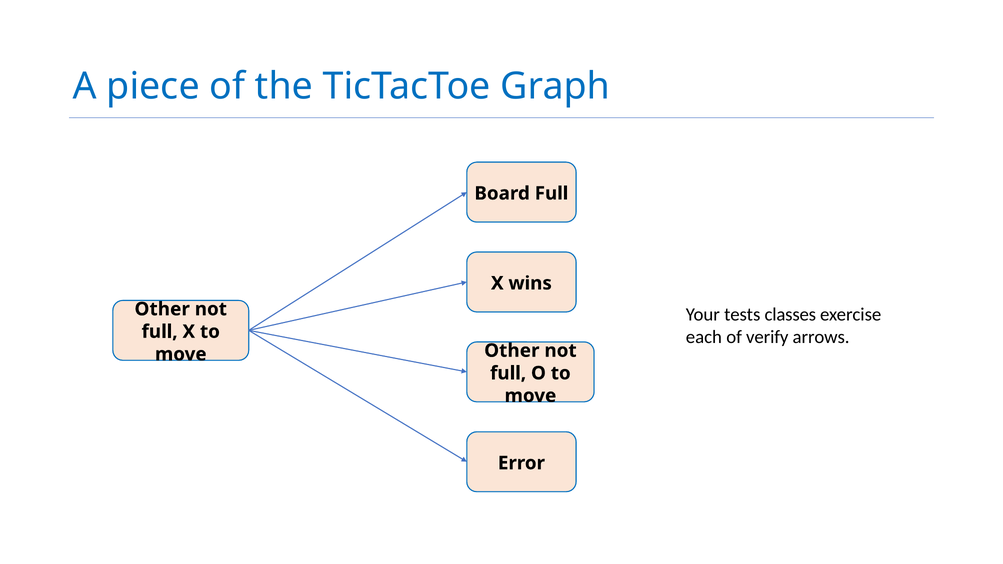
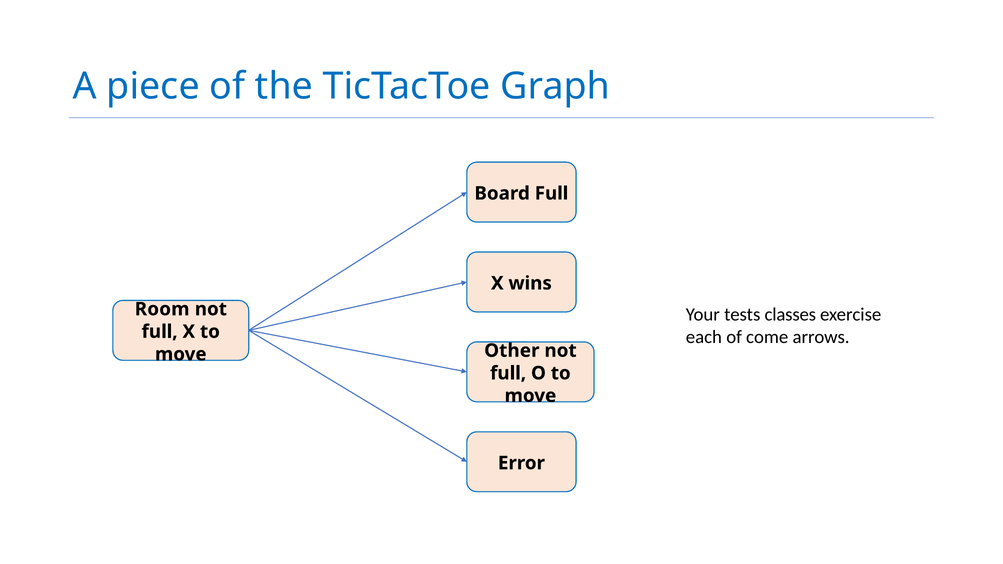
Other at (162, 309): Other -> Room
verify: verify -> come
